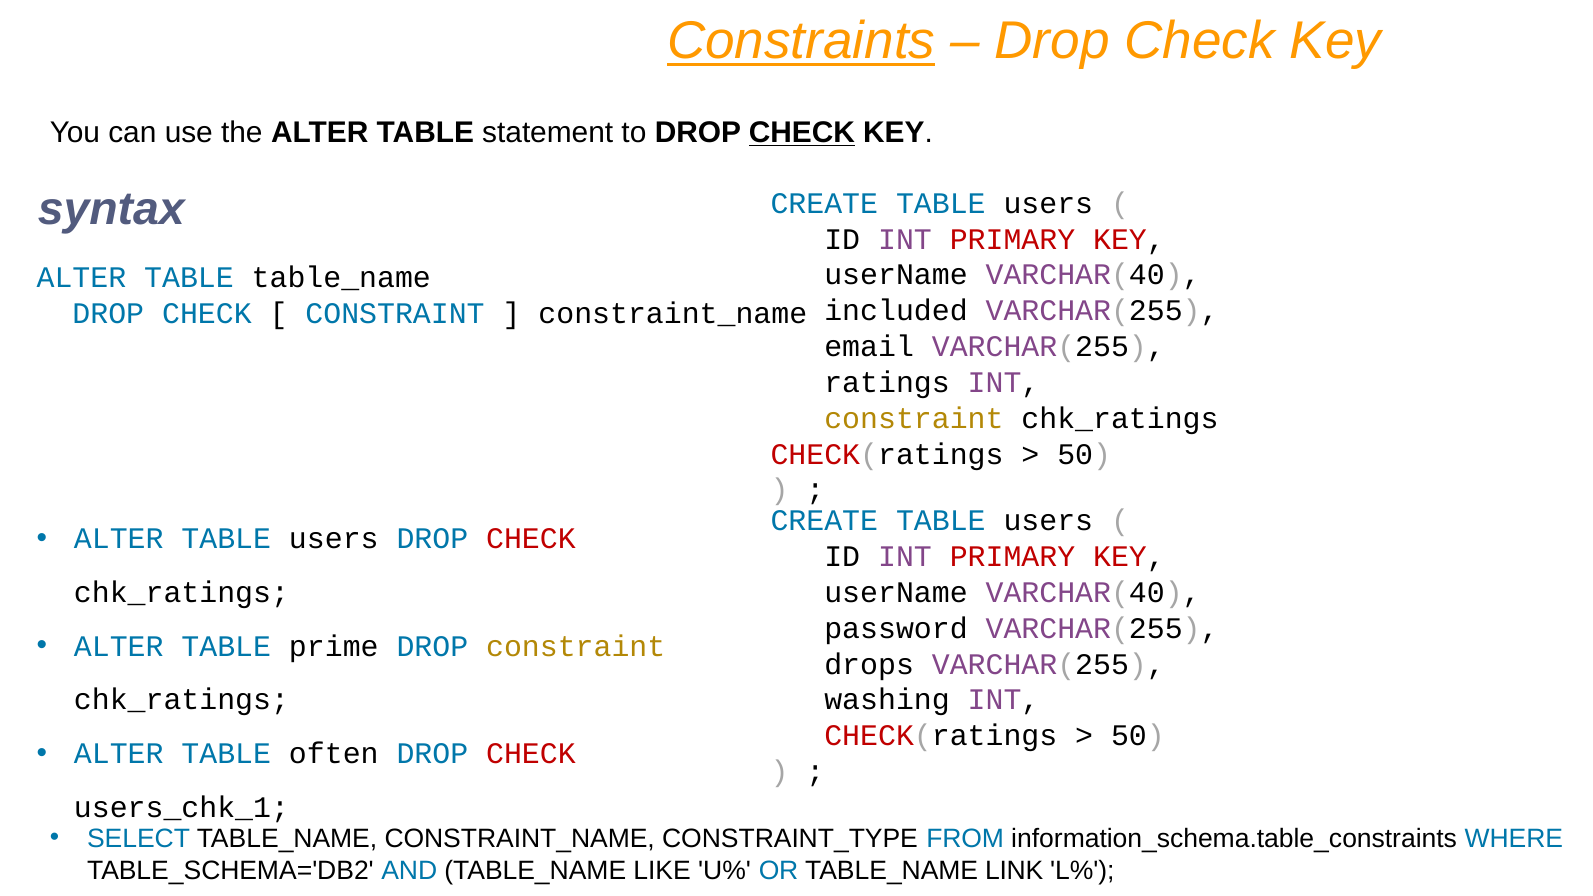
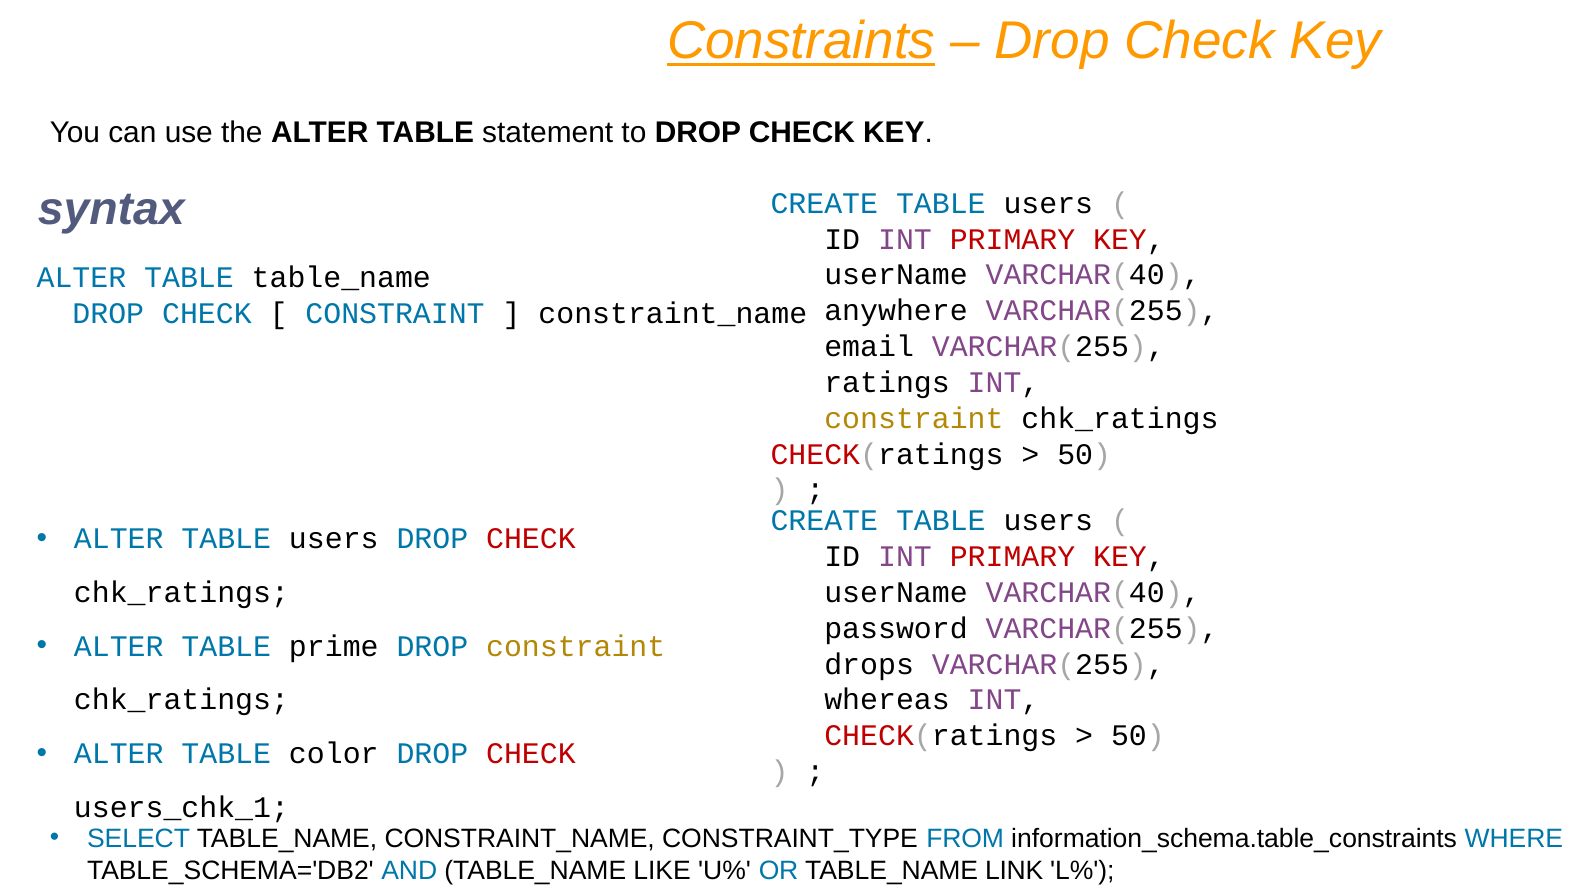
CHECK at (802, 133) underline: present -> none
included: included -> anywhere
washing: washing -> whereas
often: often -> color
